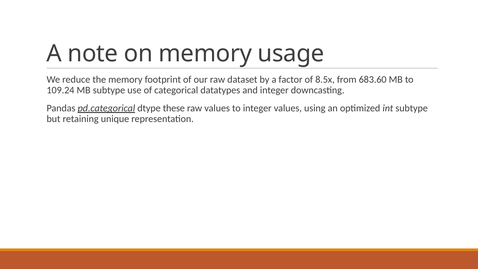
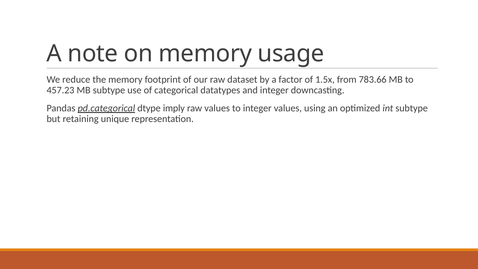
8.5x: 8.5x -> 1.5x
683.60: 683.60 -> 783.66
109.24: 109.24 -> 457.23
these: these -> imply
